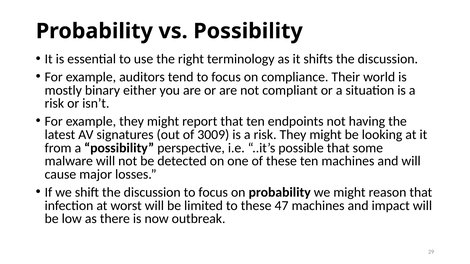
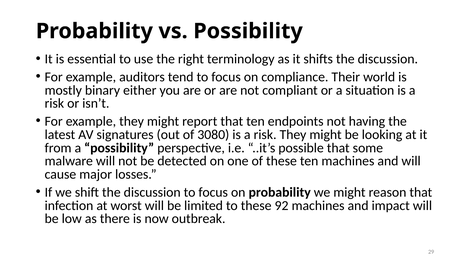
3009: 3009 -> 3080
47: 47 -> 92
